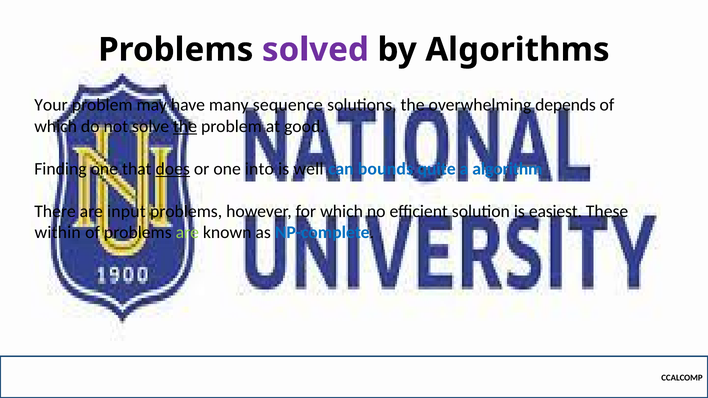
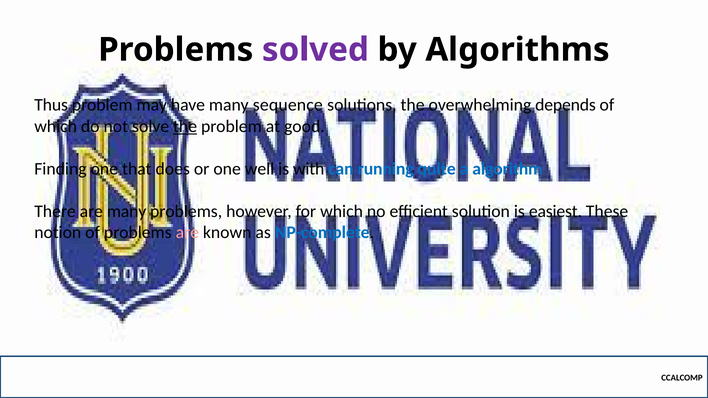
Your: Your -> Thus
does underline: present -> none
into: into -> well
well: well -> with
bounds: bounds -> running
are input: input -> many
within: within -> notion
are at (187, 233) colour: light green -> pink
